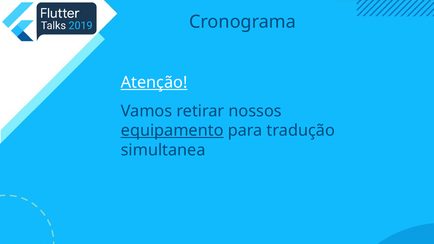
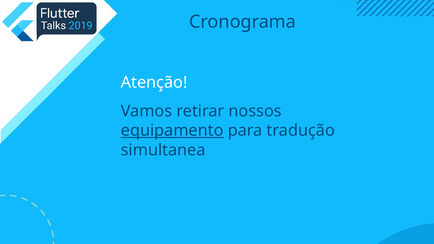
Atenção underline: present -> none
